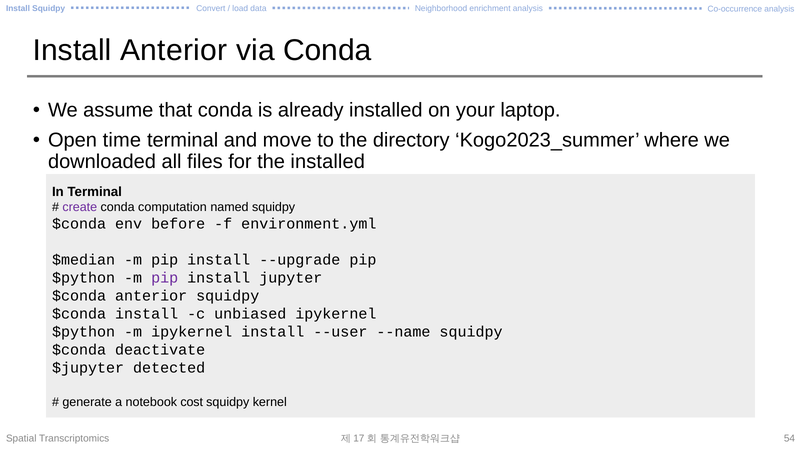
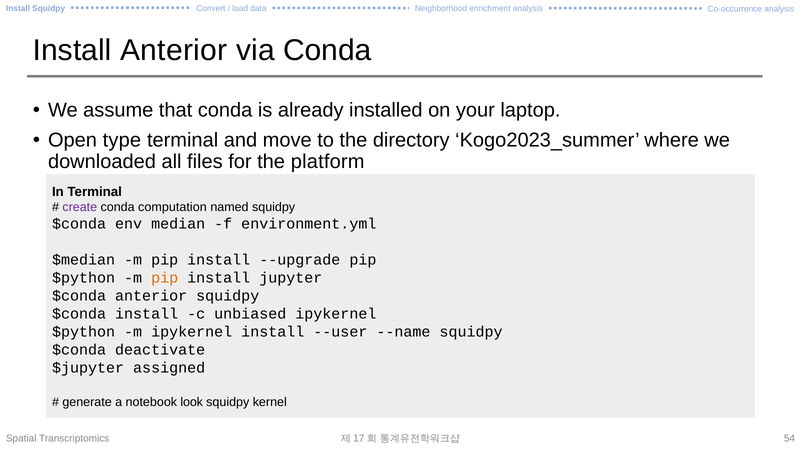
time: time -> type
the installed: installed -> platform
before: before -> median
pip at (165, 278) colour: purple -> orange
detected: detected -> assigned
cost: cost -> look
